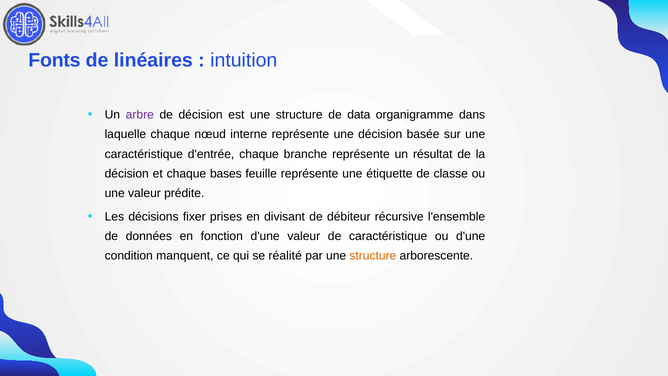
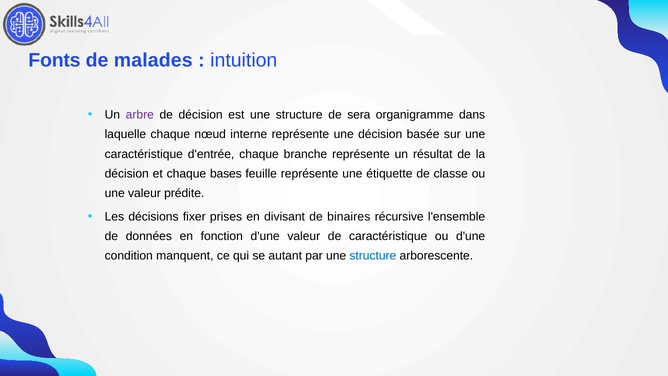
linéaires: linéaires -> malades
data: data -> sera
débiteur: débiteur -> binaires
réalité: réalité -> autant
structure at (373, 256) colour: orange -> blue
